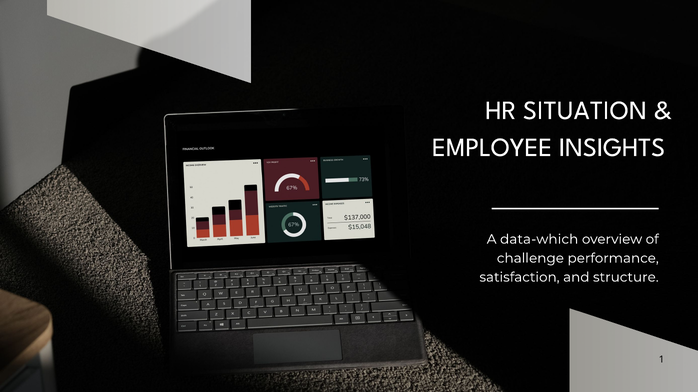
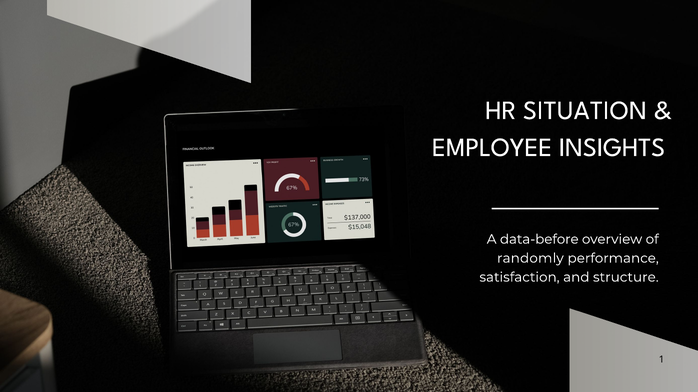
data-which: data-which -> data-before
challenge: challenge -> randomly
